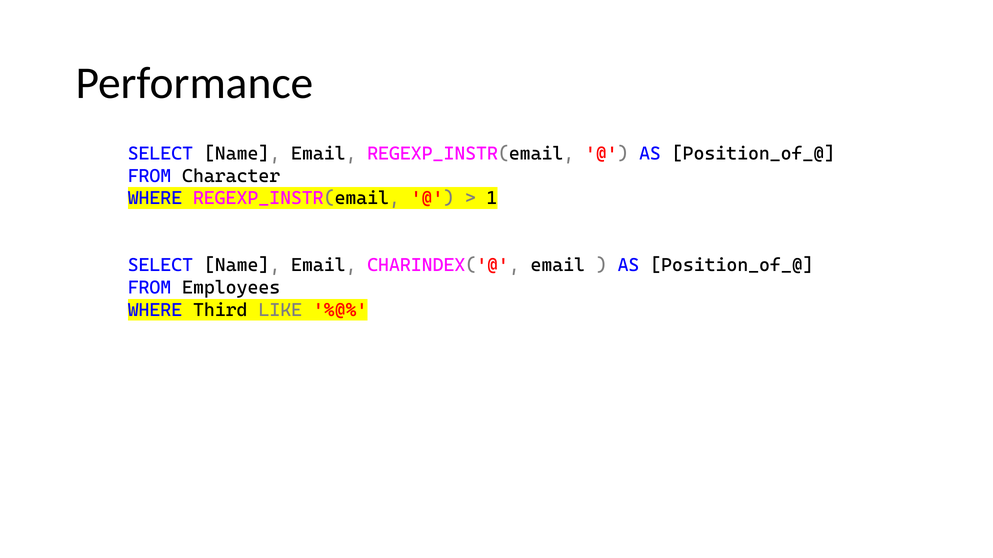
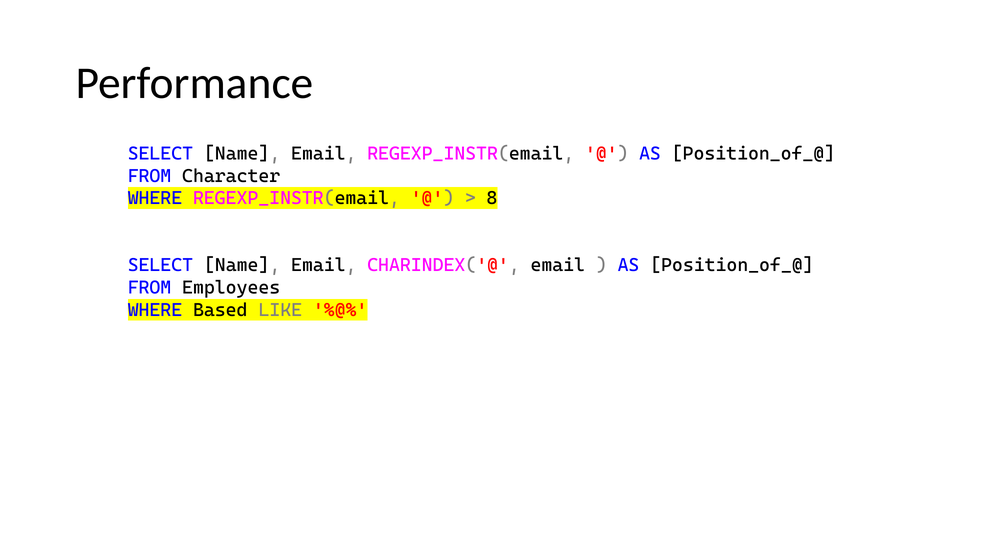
1: 1 -> 8
Third: Third -> Based
